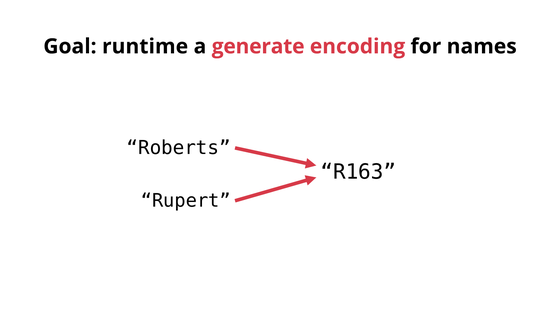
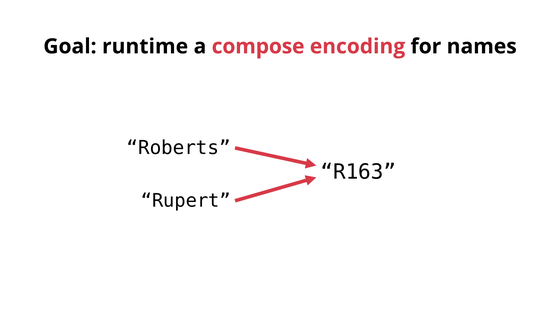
generate: generate -> compose
